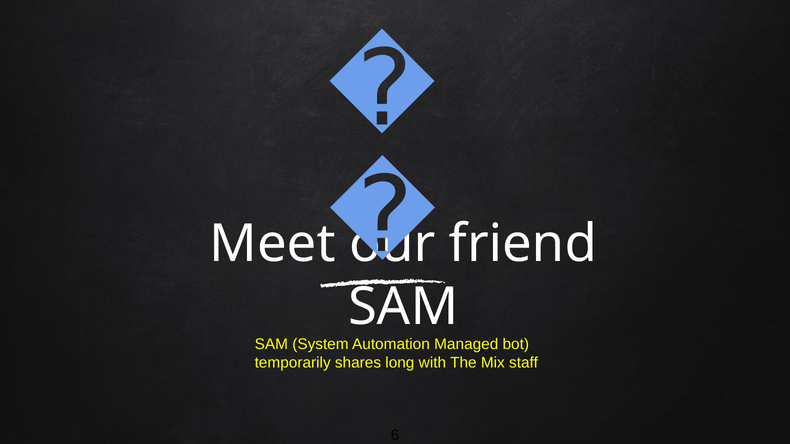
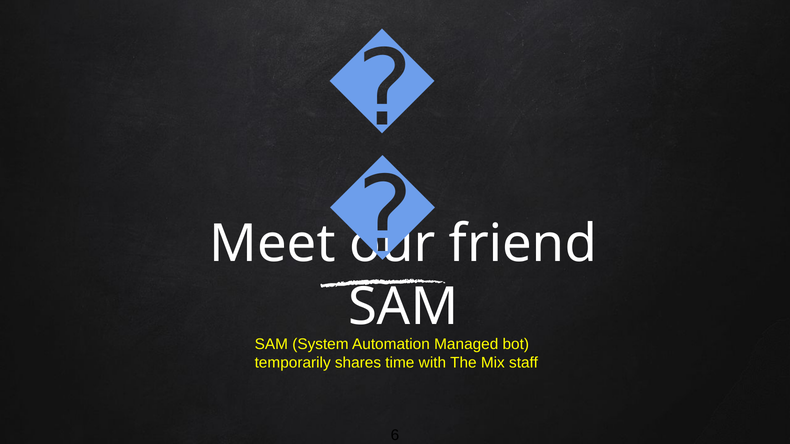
long: long -> time
